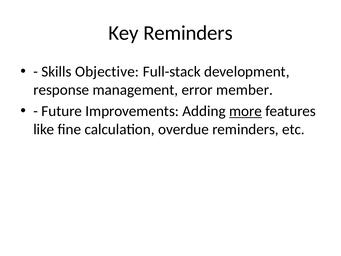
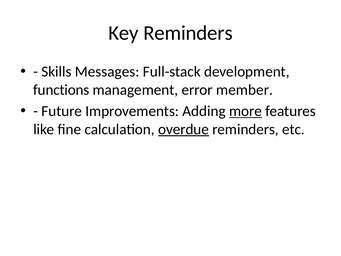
Objective: Objective -> Messages
response: response -> functions
overdue underline: none -> present
